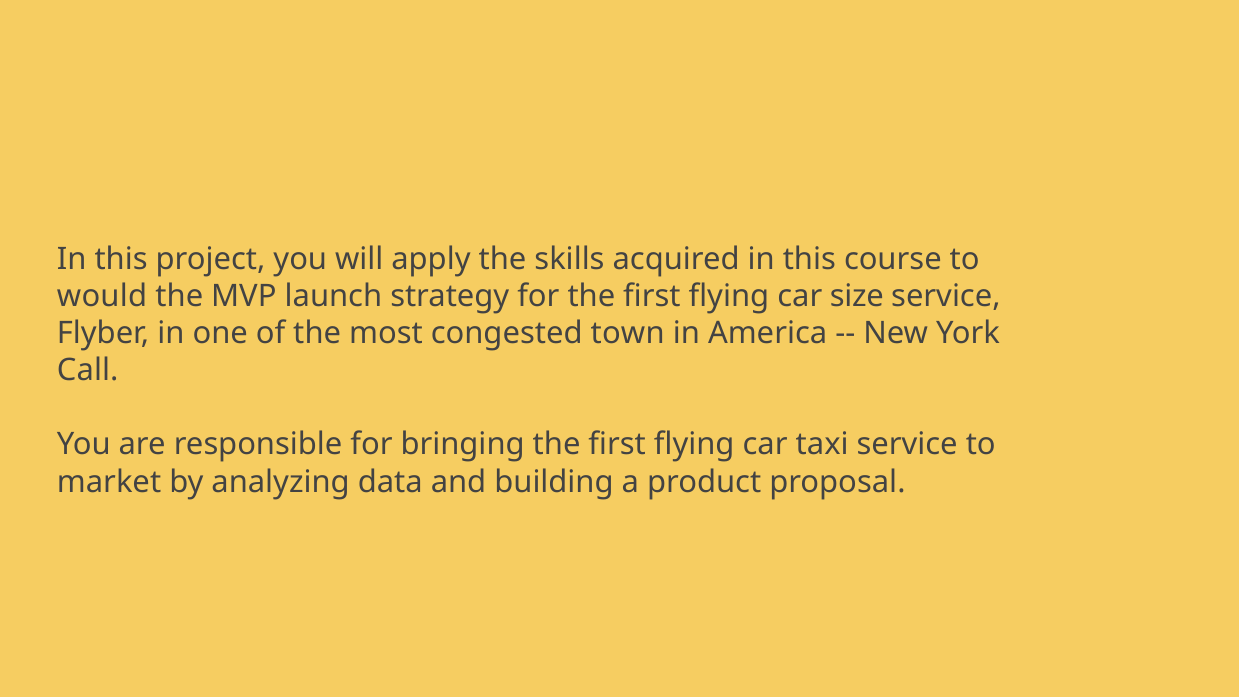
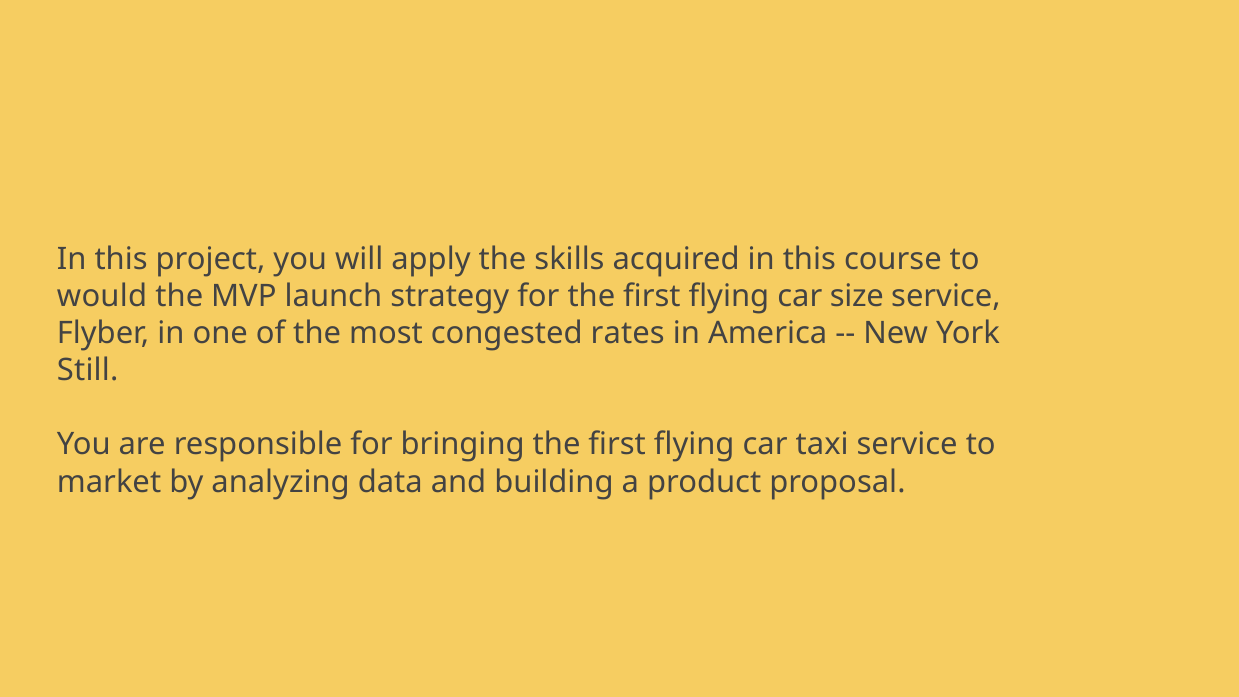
town: town -> rates
Call: Call -> Still
